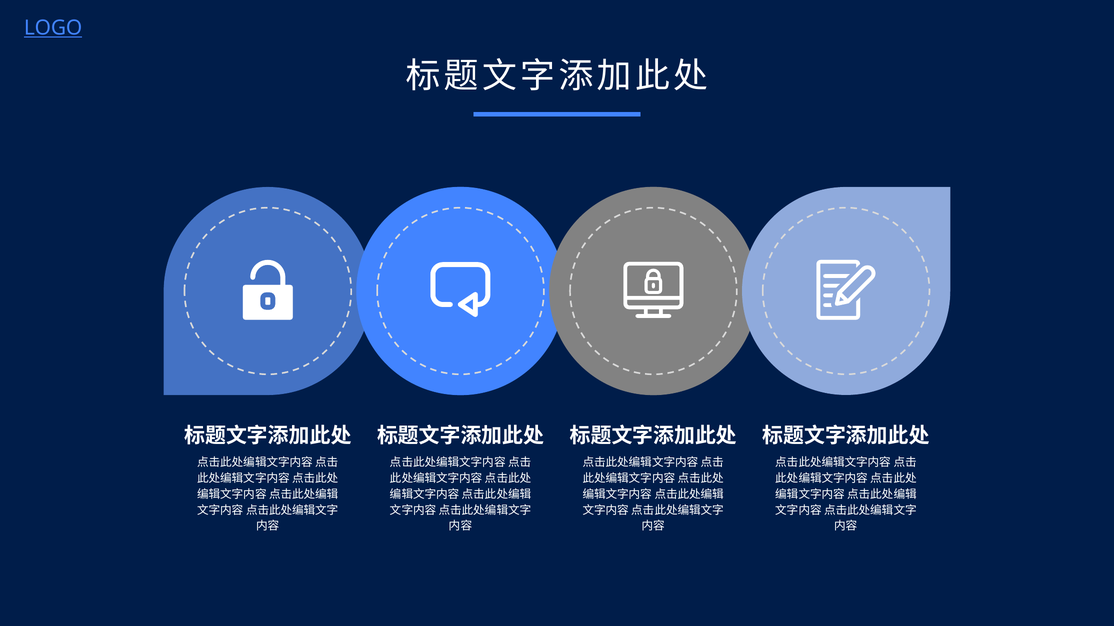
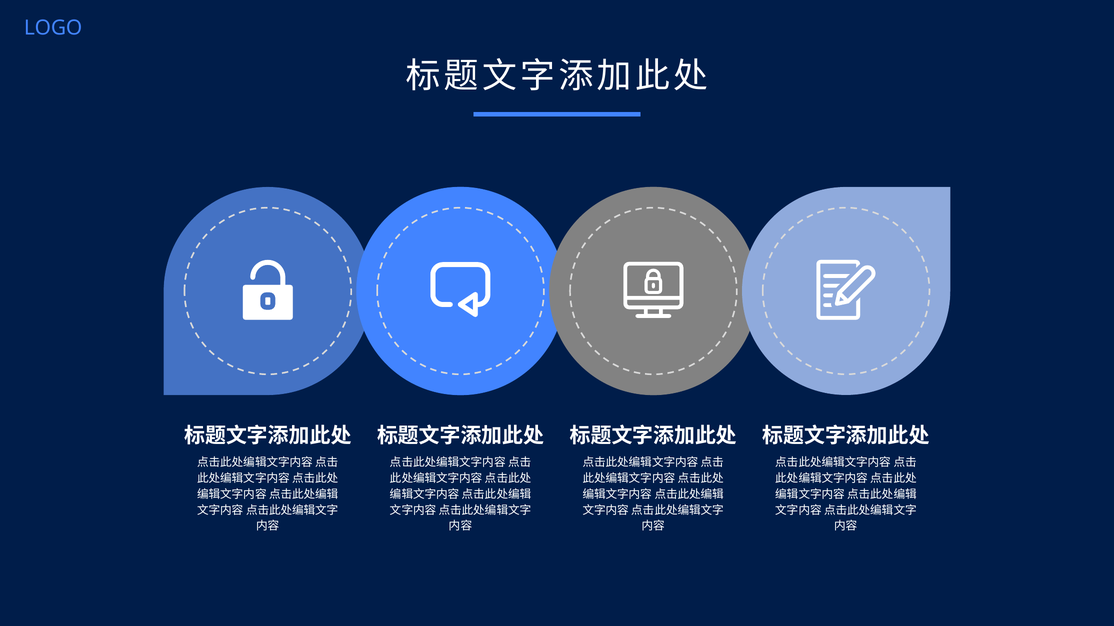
LOGO underline: present -> none
